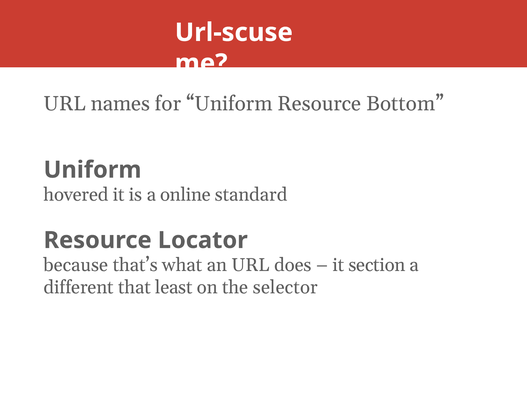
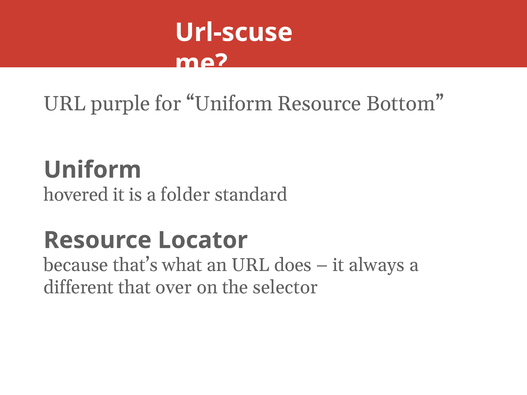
names: names -> purple
online: online -> folder
section: section -> always
least: least -> over
